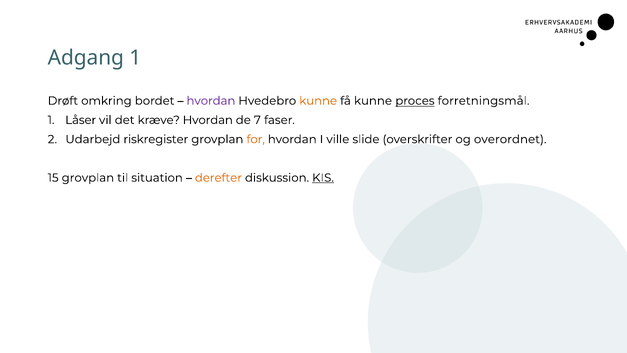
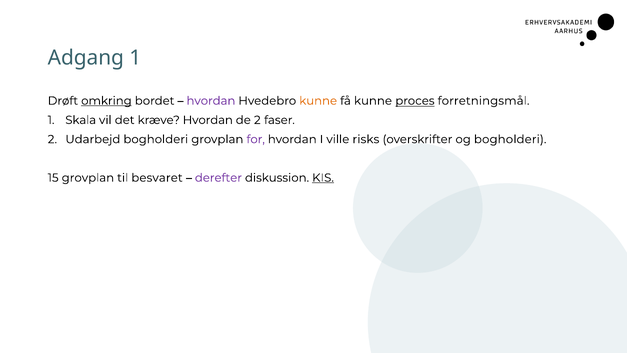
omkring underline: none -> present
Låser: Låser -> Skala
de 7: 7 -> 2
Udarbejd riskregister: riskregister -> bogholderi
for colour: orange -> purple
slide: slide -> risks
og overordnet: overordnet -> bogholderi
situation: situation -> besvaret
derefter colour: orange -> purple
